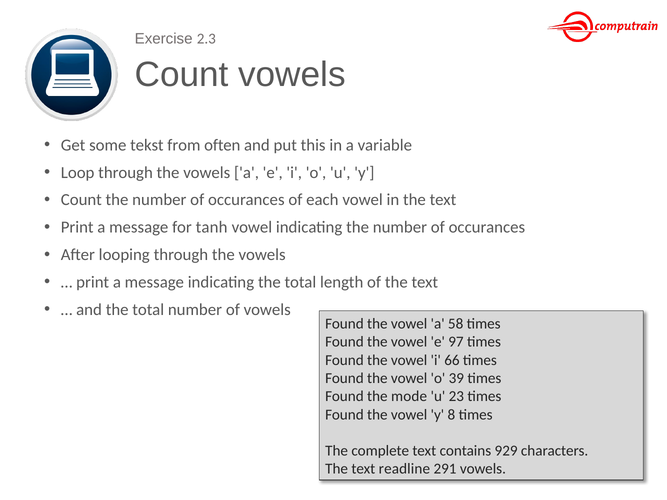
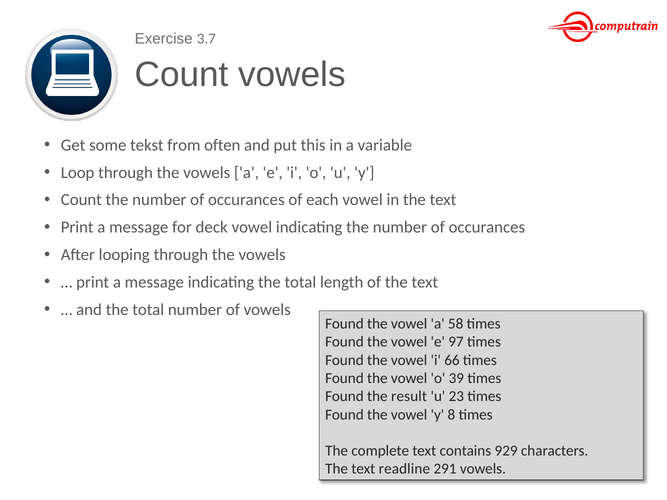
2.3: 2.3 -> 3.7
tanh: tanh -> deck
mode: mode -> result
